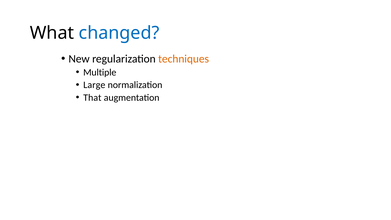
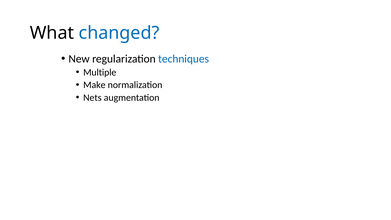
techniques colour: orange -> blue
Large: Large -> Make
That: That -> Nets
